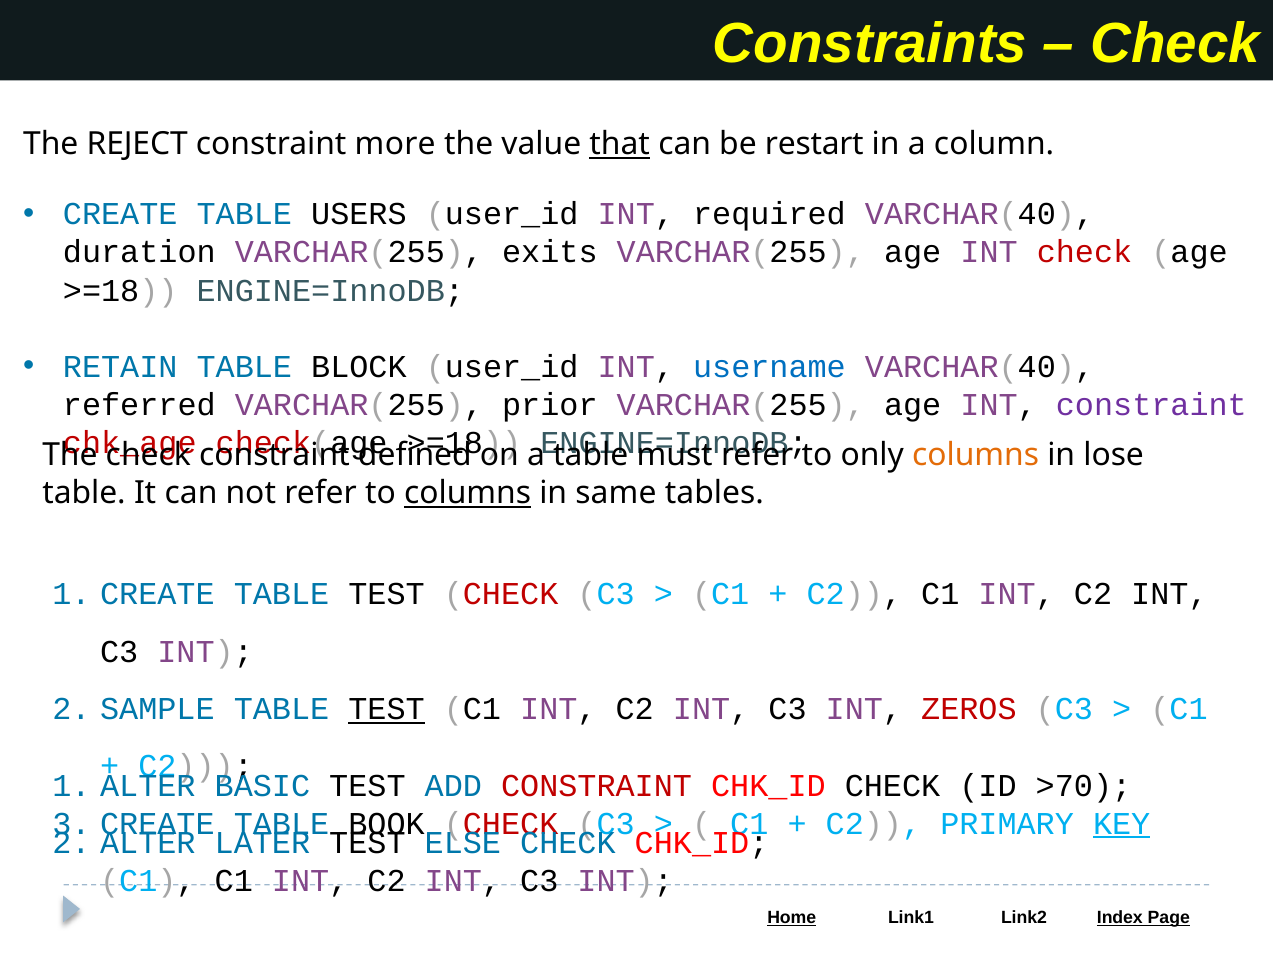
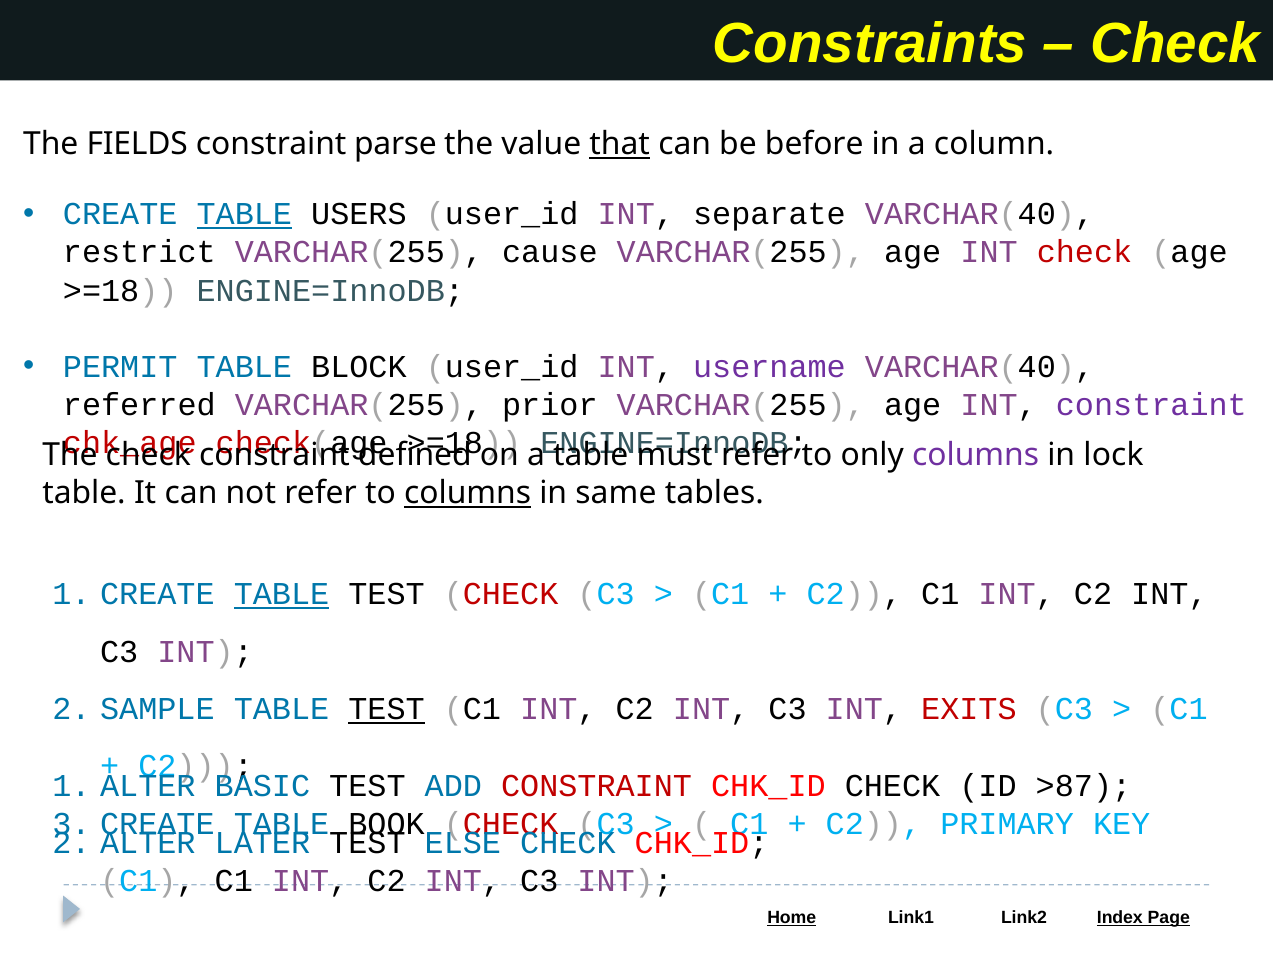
REJECT: REJECT -> FIELDS
more: more -> parse
restart: restart -> before
TABLE at (244, 214) underline: none -> present
required: required -> separate
duration: duration -> restrict
exits: exits -> cause
RETAIN: RETAIN -> PERMIT
username colour: blue -> purple
columns at (976, 455) colour: orange -> purple
lose: lose -> lock
TABLE at (281, 594) underline: none -> present
ZEROS: ZEROS -> EXITS
>70: >70 -> >87
KEY underline: present -> none
